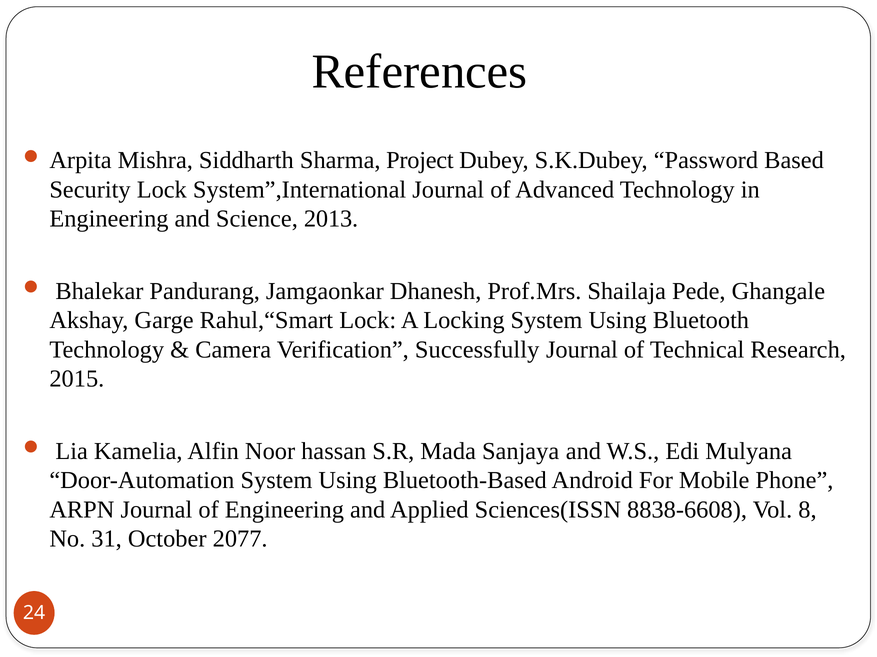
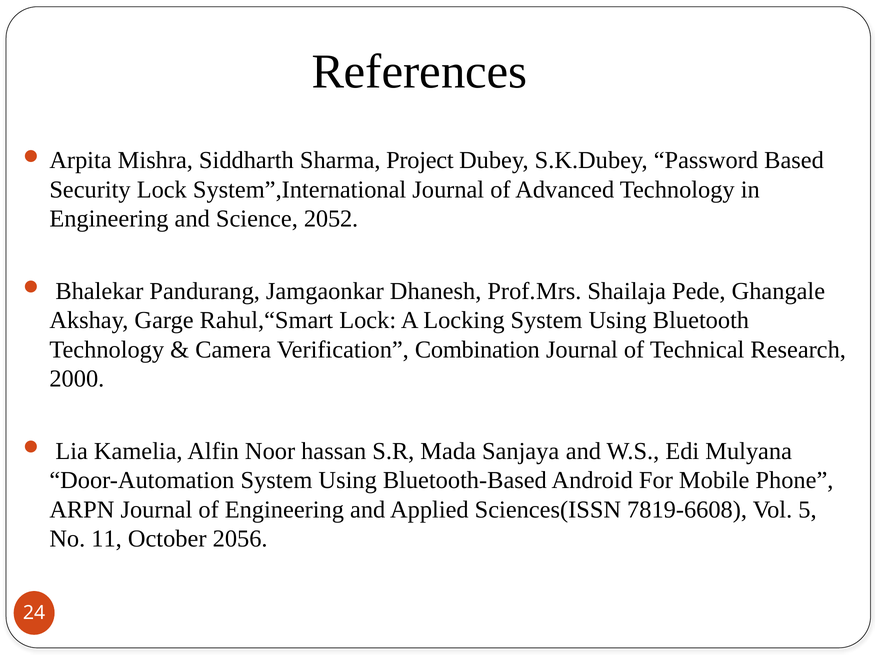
2013: 2013 -> 2052
Successfully: Successfully -> Combination
2015: 2015 -> 2000
8838-6608: 8838-6608 -> 7819-6608
8: 8 -> 5
31: 31 -> 11
2077: 2077 -> 2056
